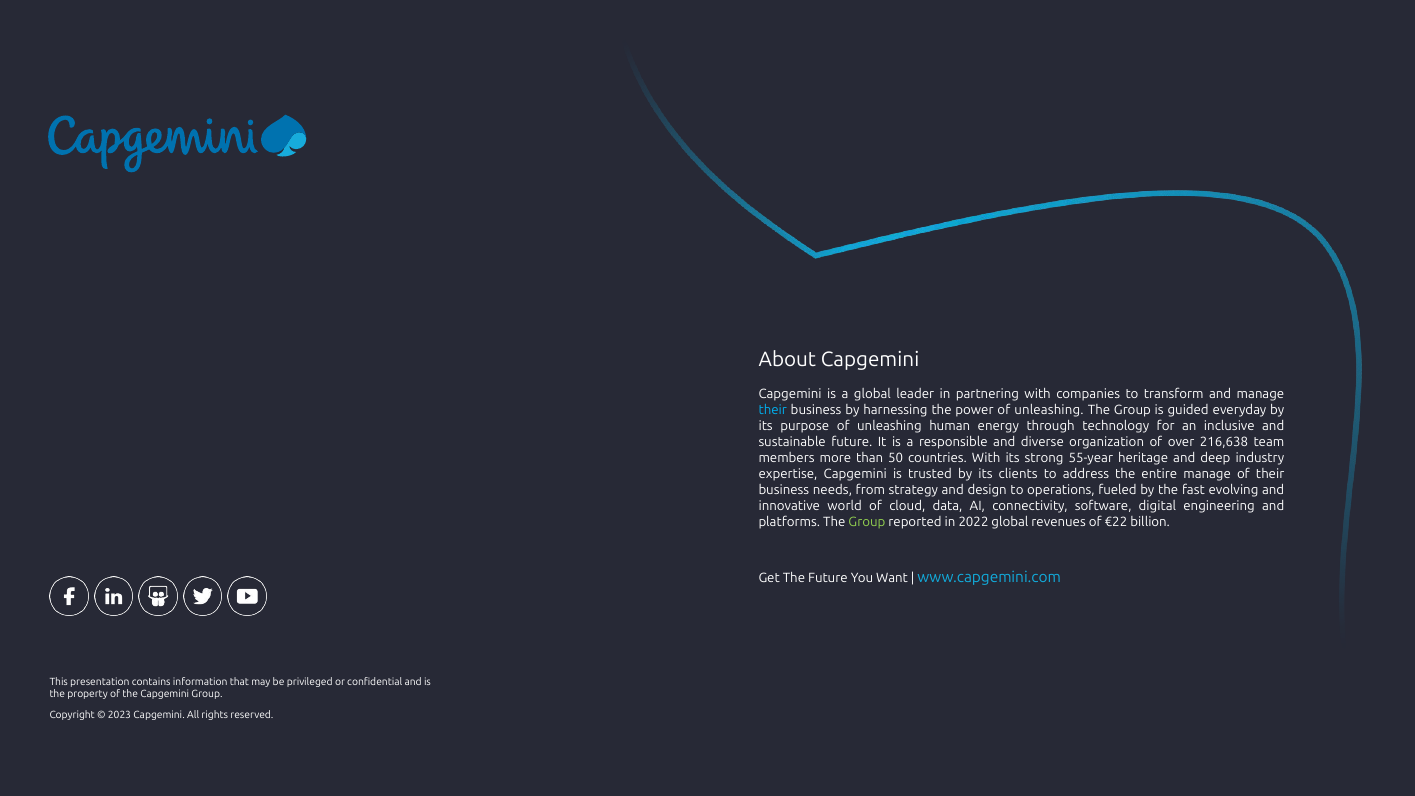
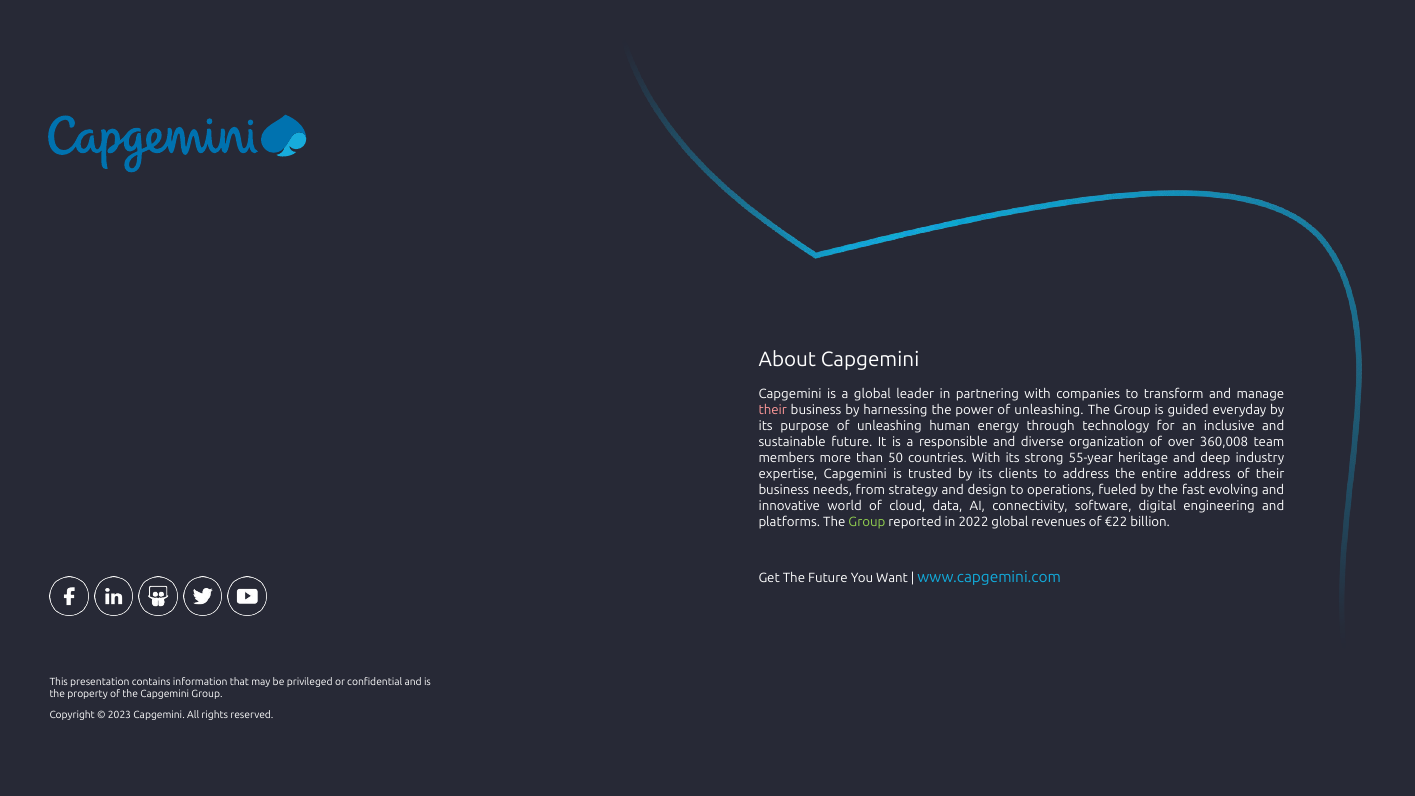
their at (773, 410) colour: light blue -> pink
216,638: 216,638 -> 360,008
entire manage: manage -> address
